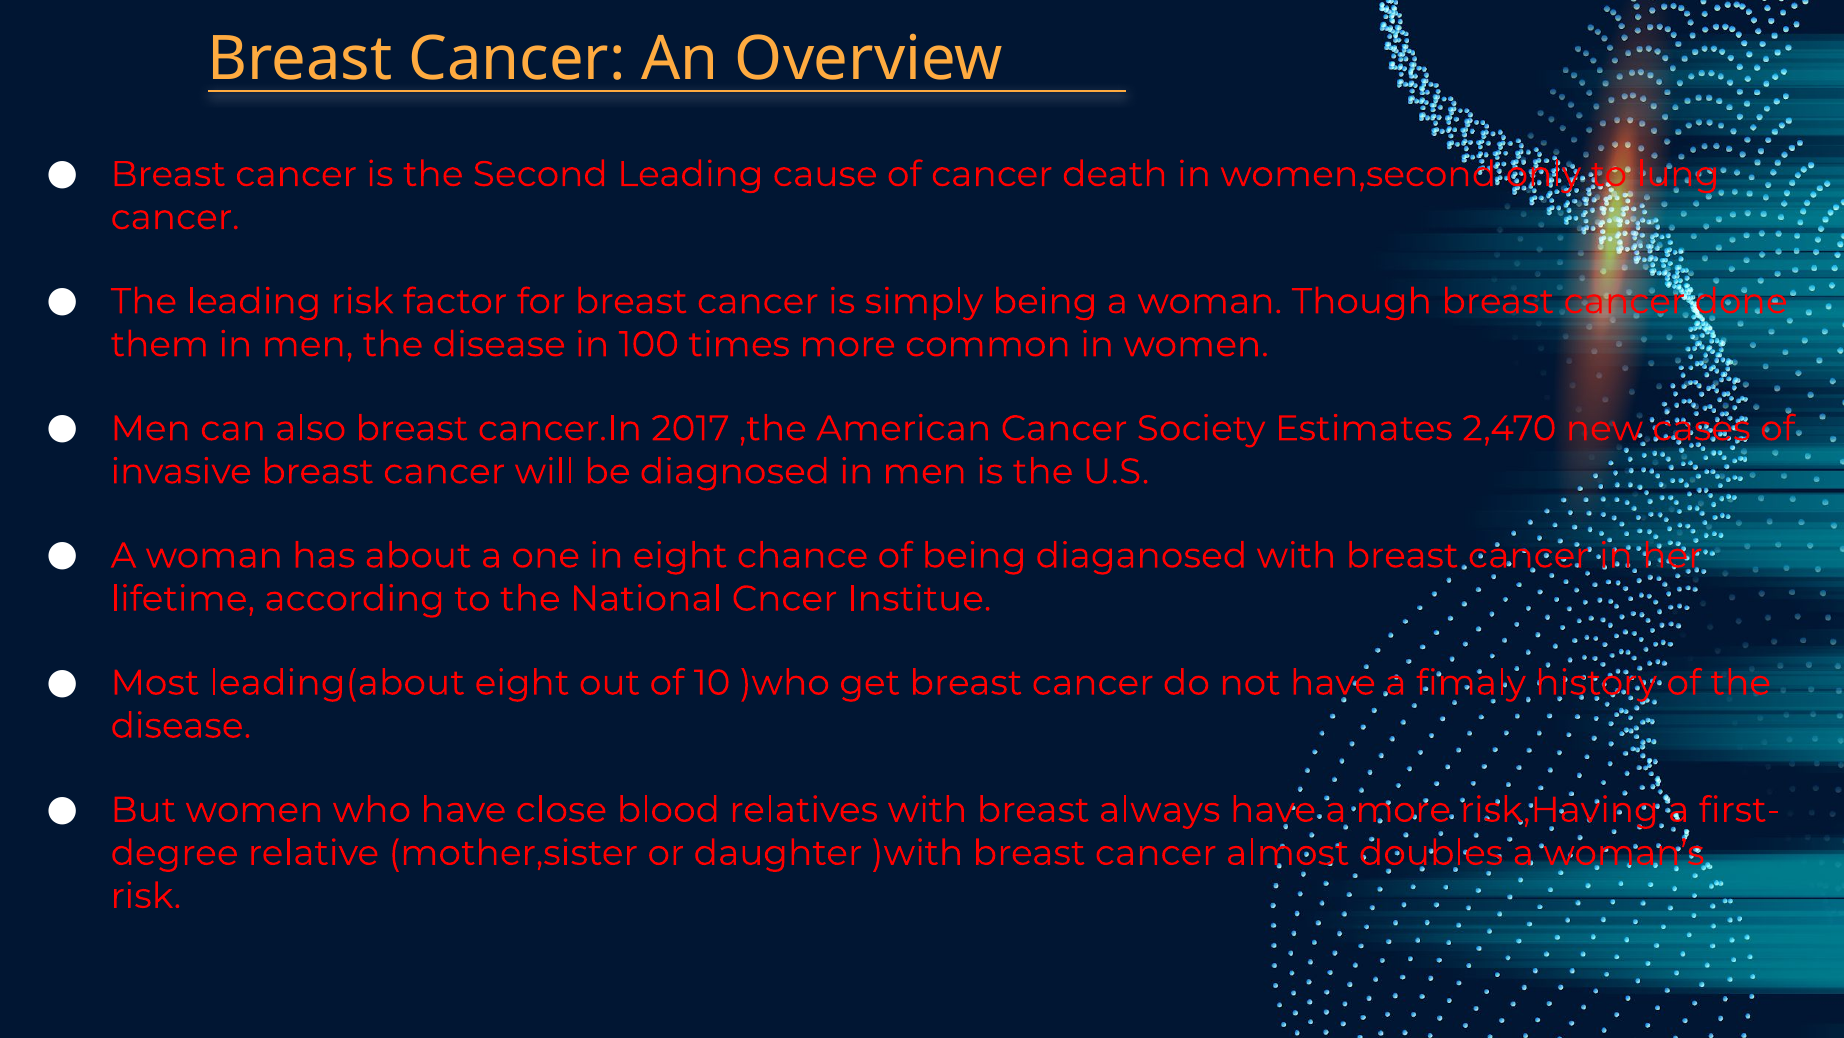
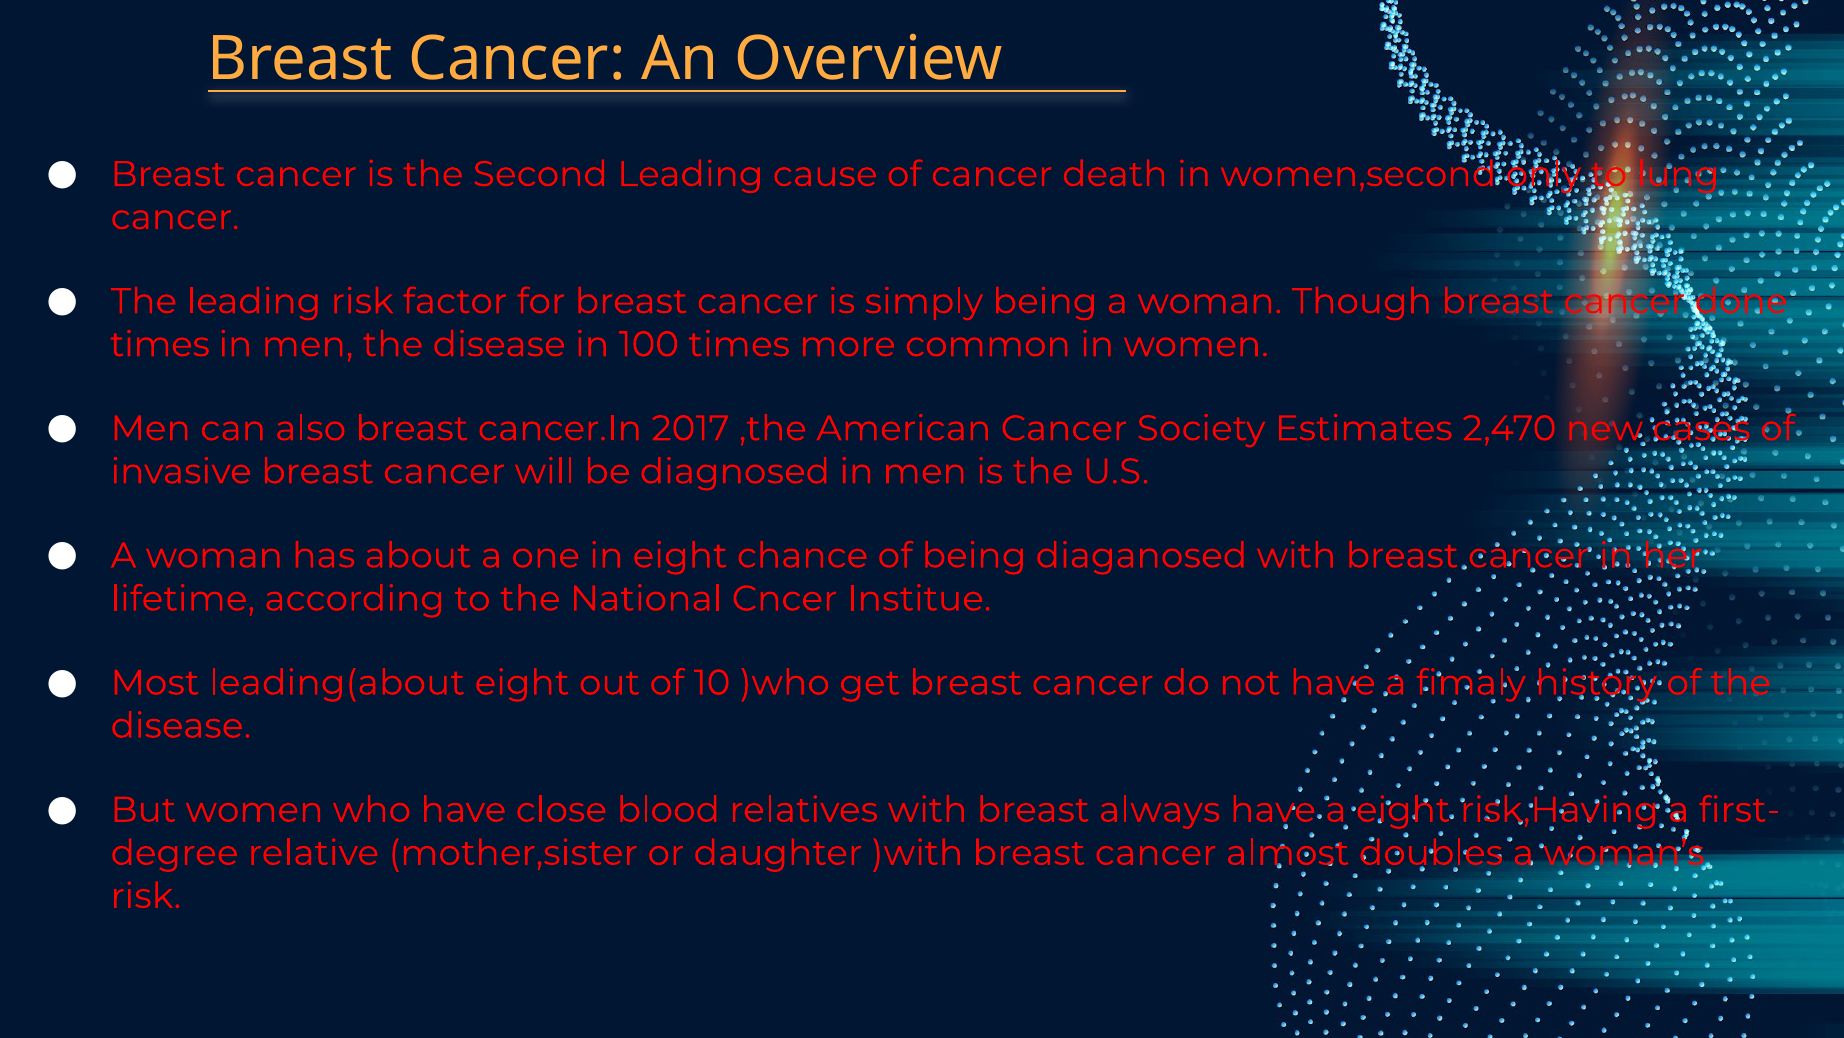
them at (160, 344): them -> times
a more: more -> eight
